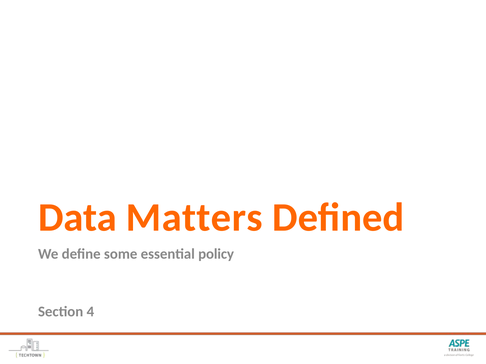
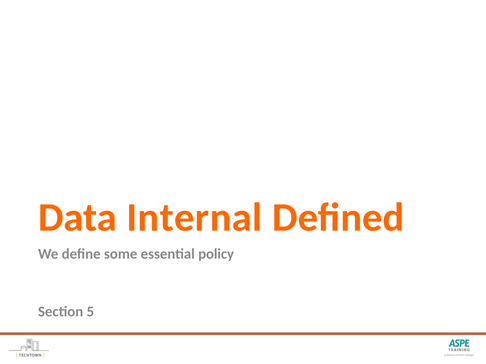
Matters: Matters -> Internal
4: 4 -> 5
